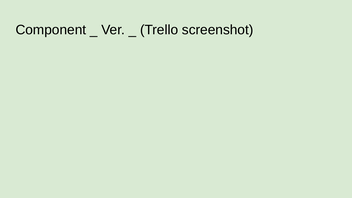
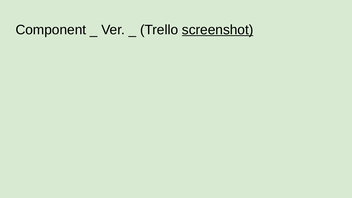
screenshot underline: none -> present
